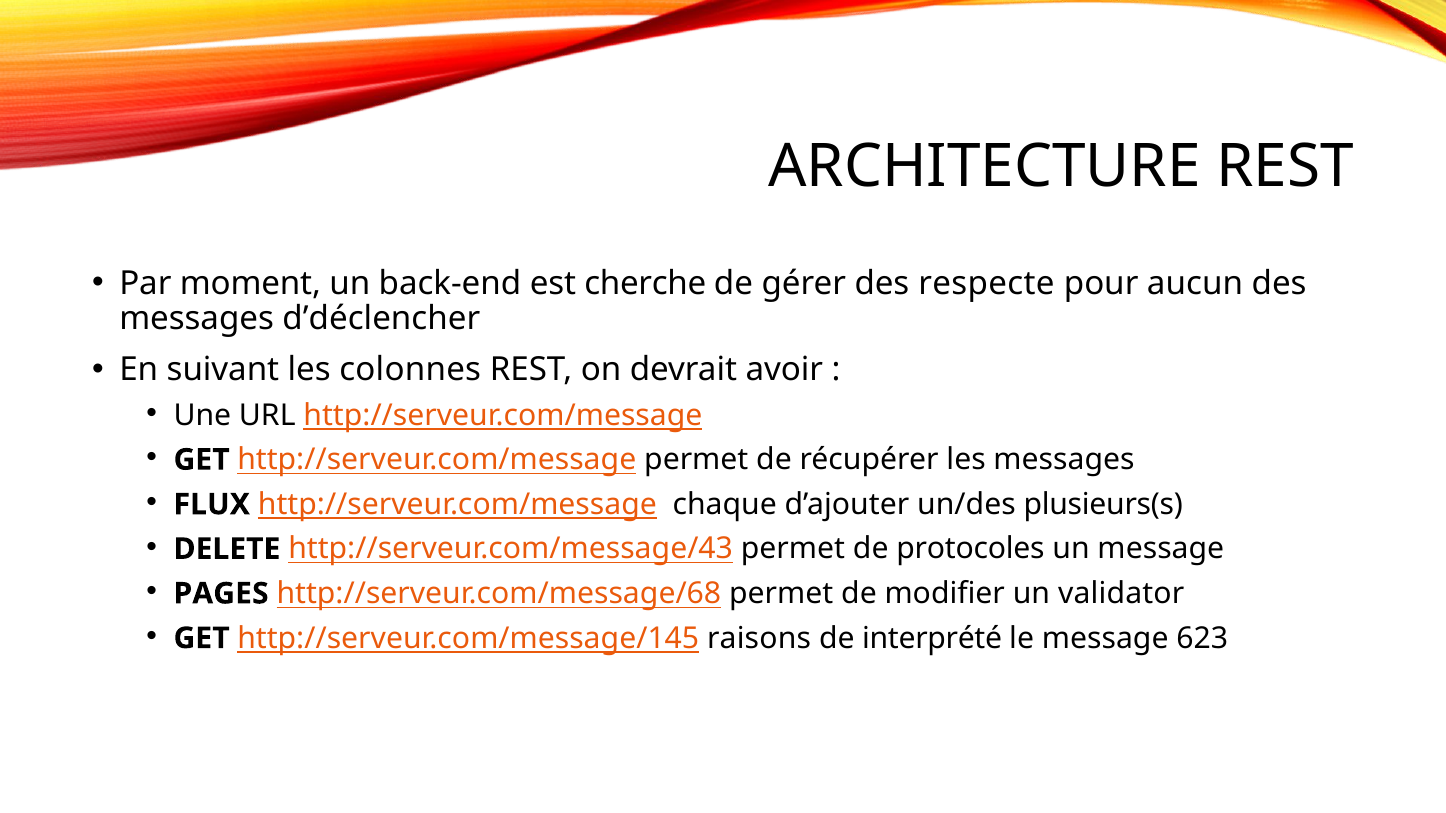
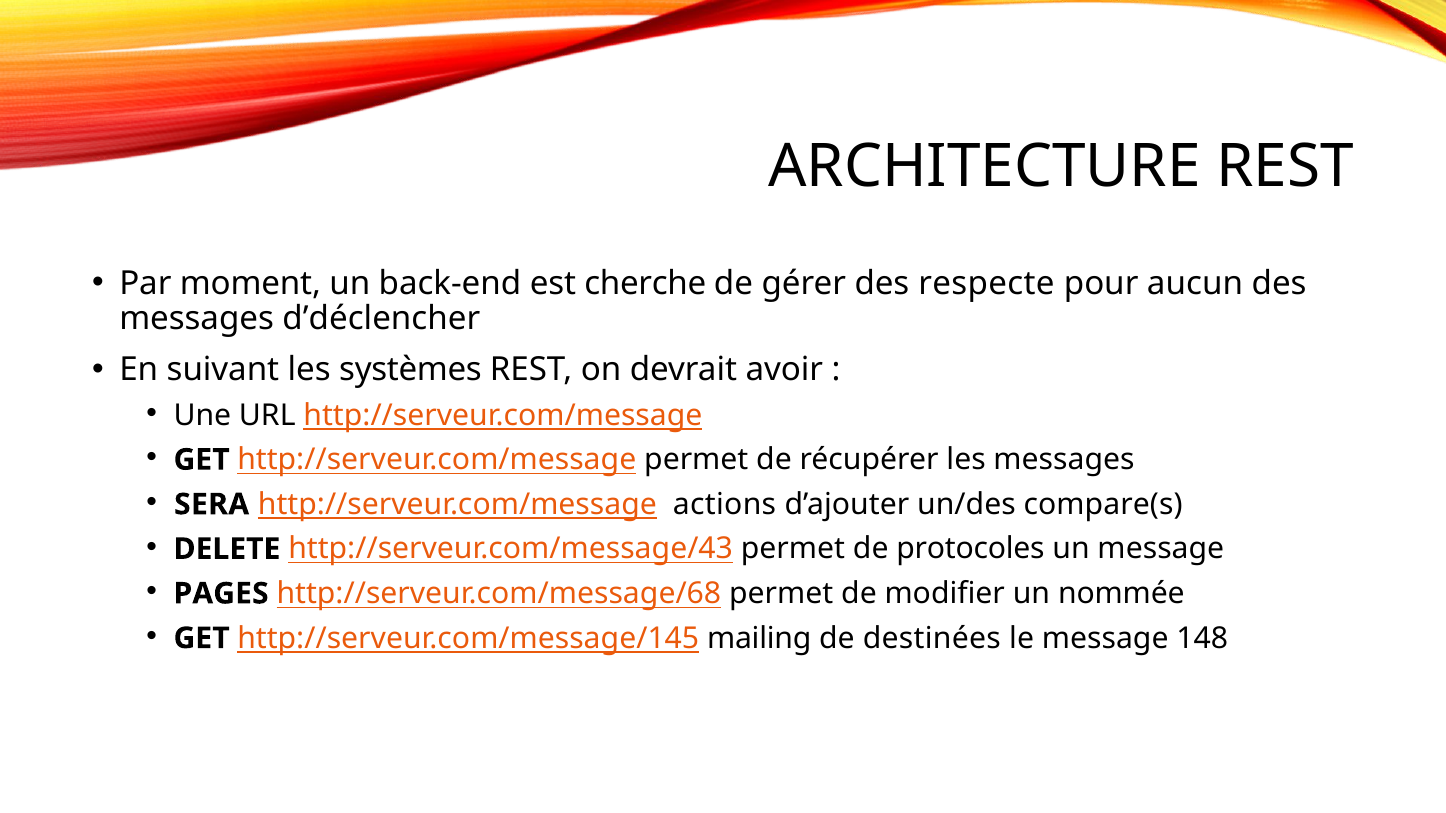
colonnes: colonnes -> systèmes
FLUX: FLUX -> SERA
chaque: chaque -> actions
plusieurs(s: plusieurs(s -> compare(s
validator: validator -> nommée
raisons: raisons -> mailing
interprété: interprété -> destinées
623: 623 -> 148
